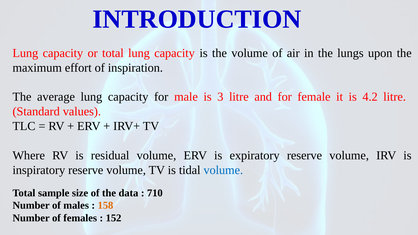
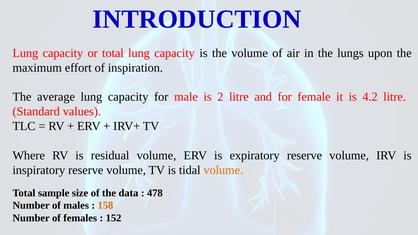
3: 3 -> 2
volume at (223, 170) colour: blue -> orange
710: 710 -> 478
